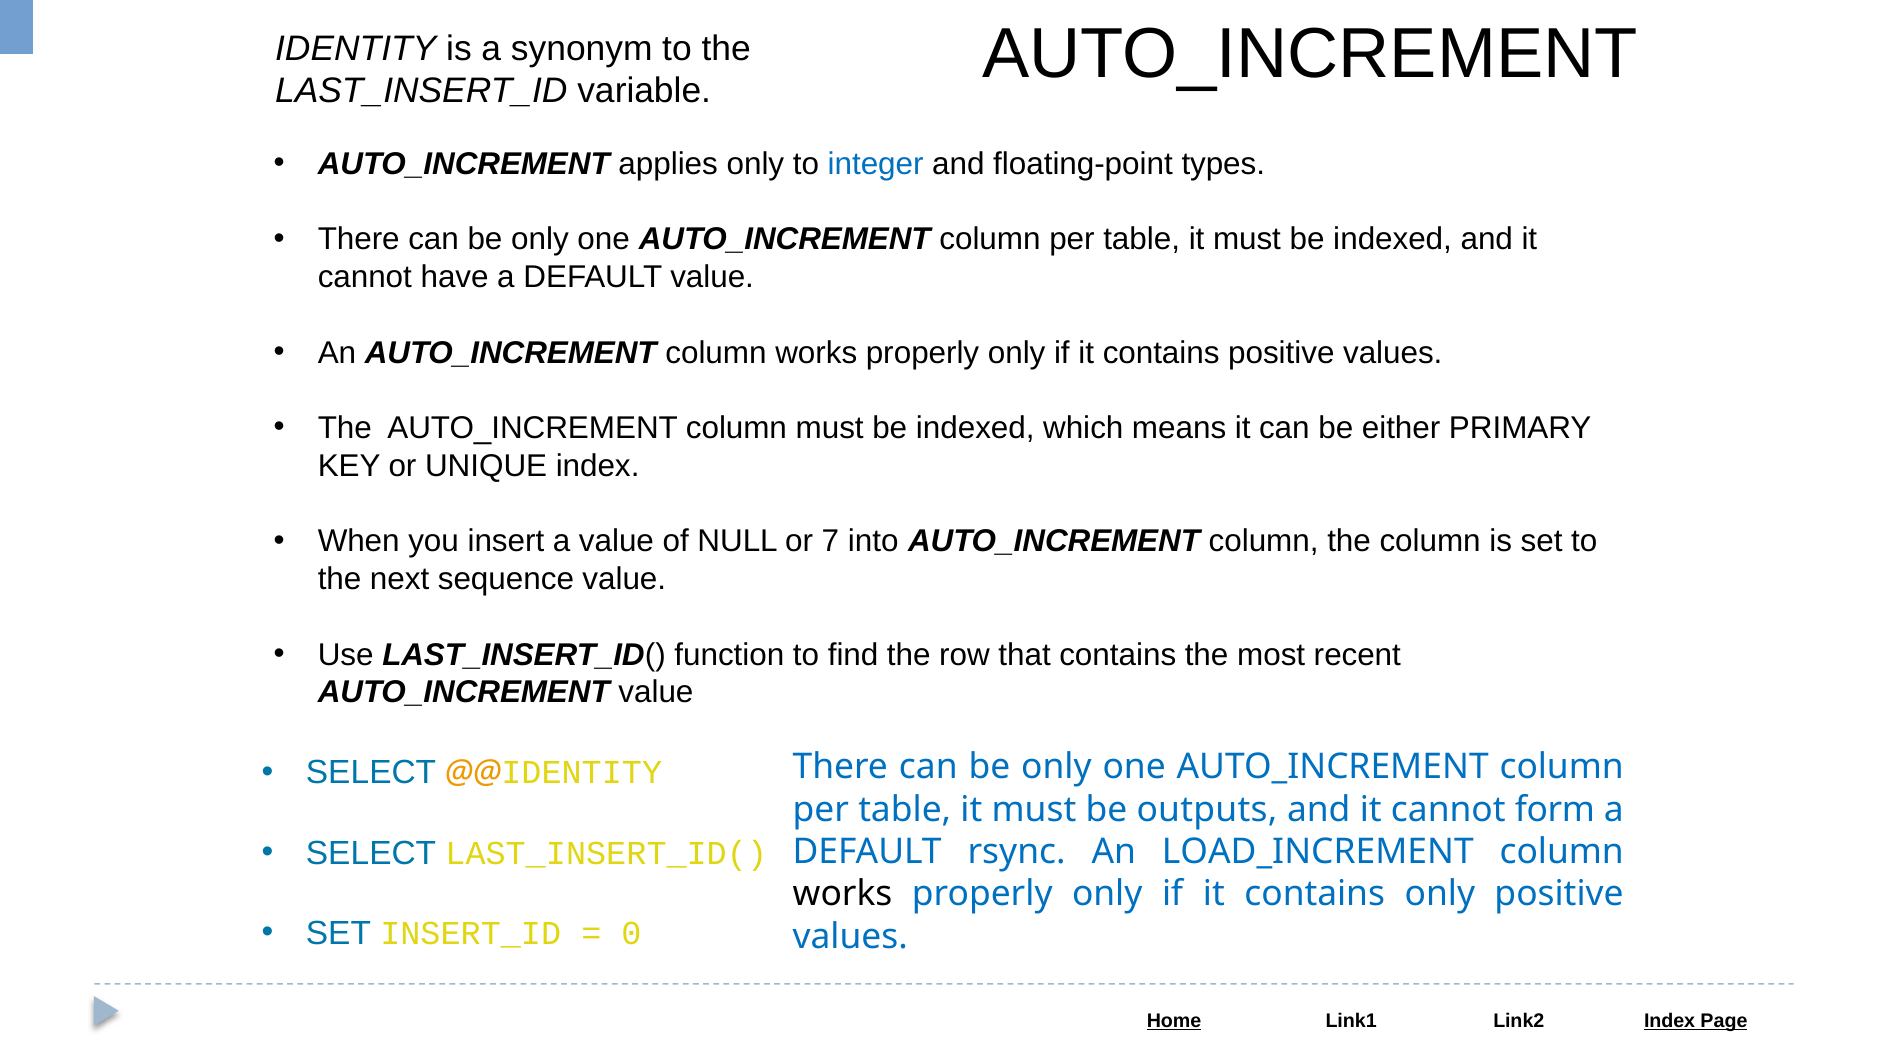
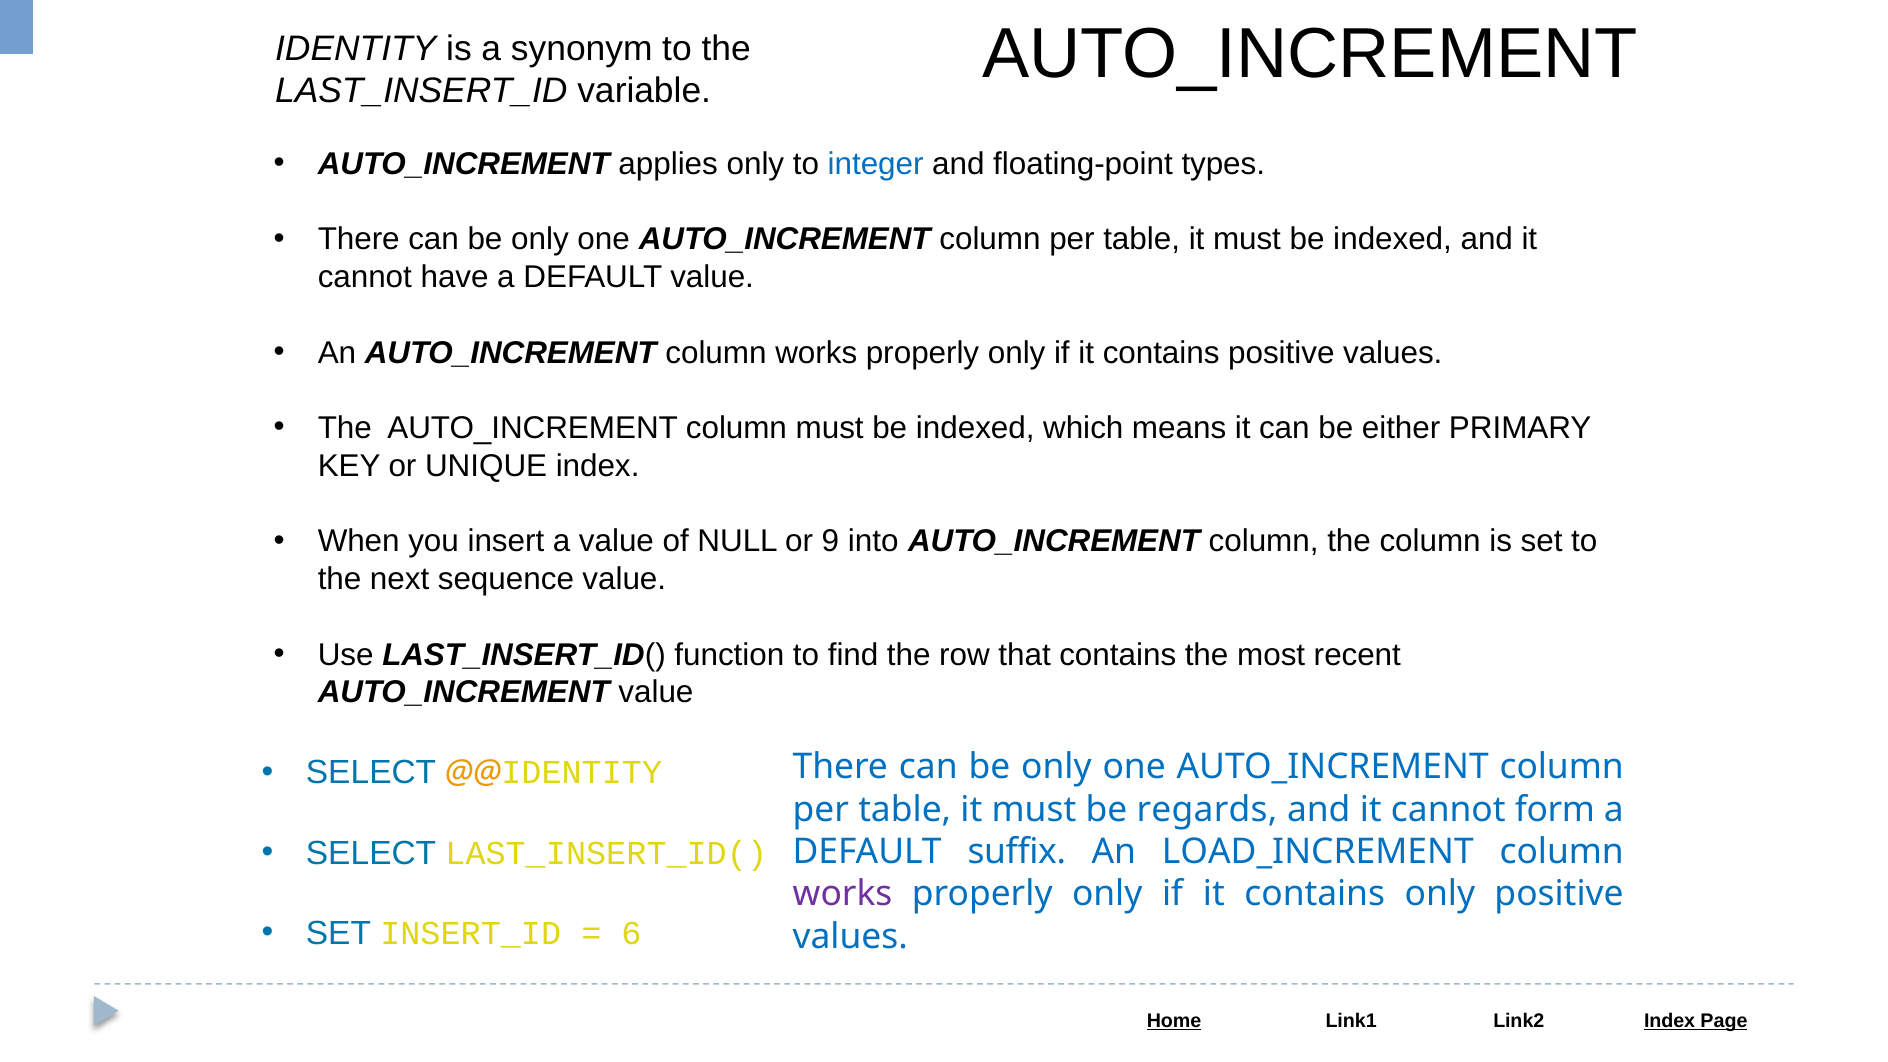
7: 7 -> 9
outputs: outputs -> regards
rsync: rsync -> suffix
works at (843, 894) colour: black -> purple
0: 0 -> 6
